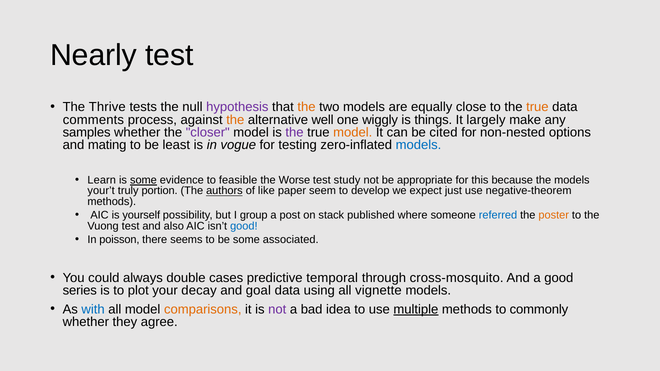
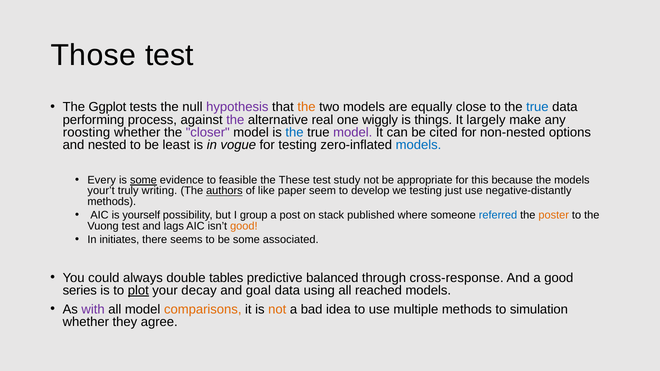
Nearly: Nearly -> Those
Thrive: Thrive -> Ggplot
true at (537, 107) colour: orange -> blue
comments: comments -> performing
the at (235, 120) colour: orange -> purple
well: well -> real
samples: samples -> roosting
the at (294, 133) colour: purple -> blue
model at (353, 133) colour: orange -> purple
mating: mating -> nested
Learn: Learn -> Every
Worse: Worse -> These
portion: portion -> writing
we expect: expect -> testing
negative-theorem: negative-theorem -> negative-distantly
also: also -> lags
good at (244, 226) colour: blue -> orange
poisson: poisson -> initiates
cases: cases -> tables
temporal: temporal -> balanced
cross-mosquito: cross-mosquito -> cross-response
plot underline: none -> present
vignette: vignette -> reached
with colour: blue -> purple
not at (277, 309) colour: purple -> orange
multiple underline: present -> none
commonly: commonly -> simulation
